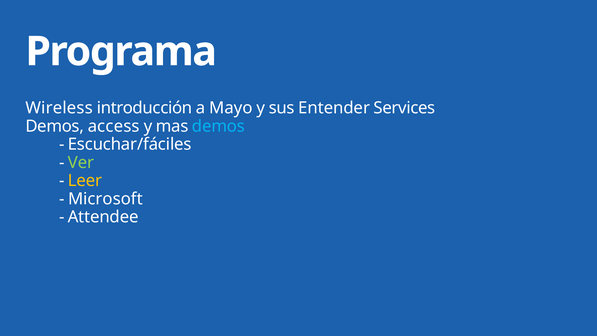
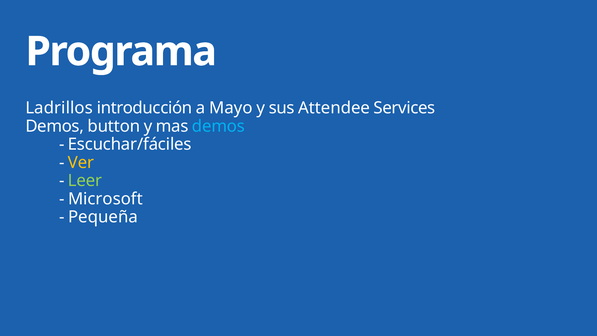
Wireless: Wireless -> Ladrillos
Entender: Entender -> Attendee
access: access -> button
Ver colour: light green -> yellow
Leer colour: yellow -> light green
Attendee: Attendee -> Pequeña
